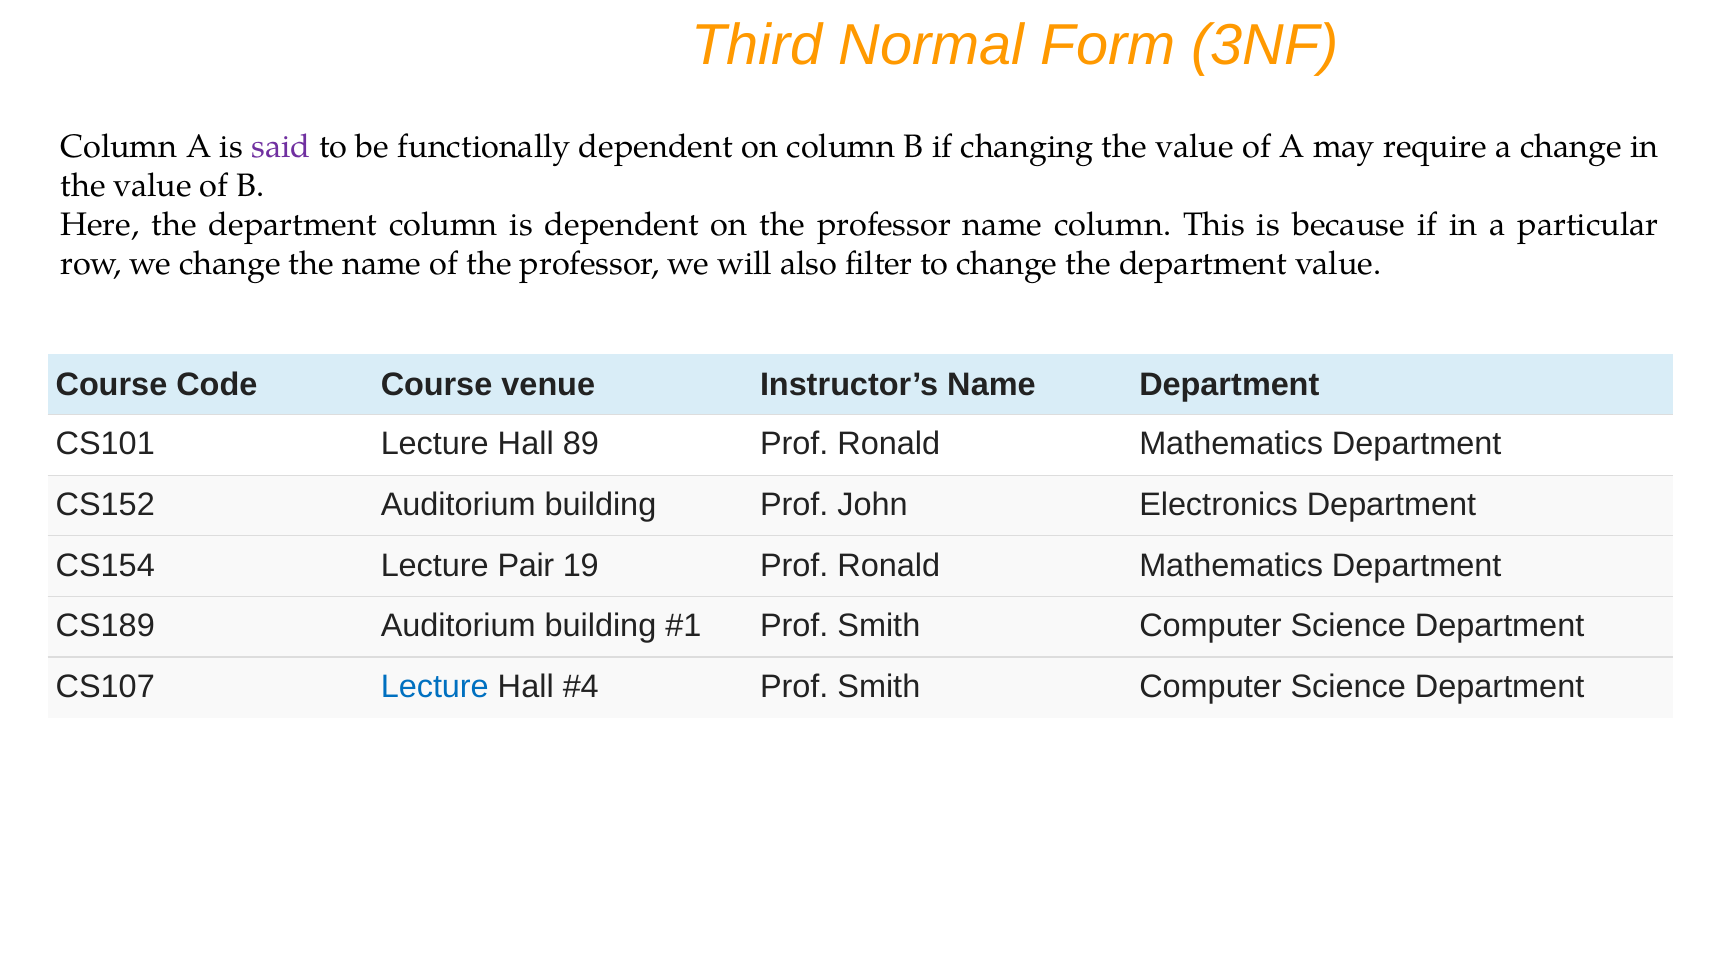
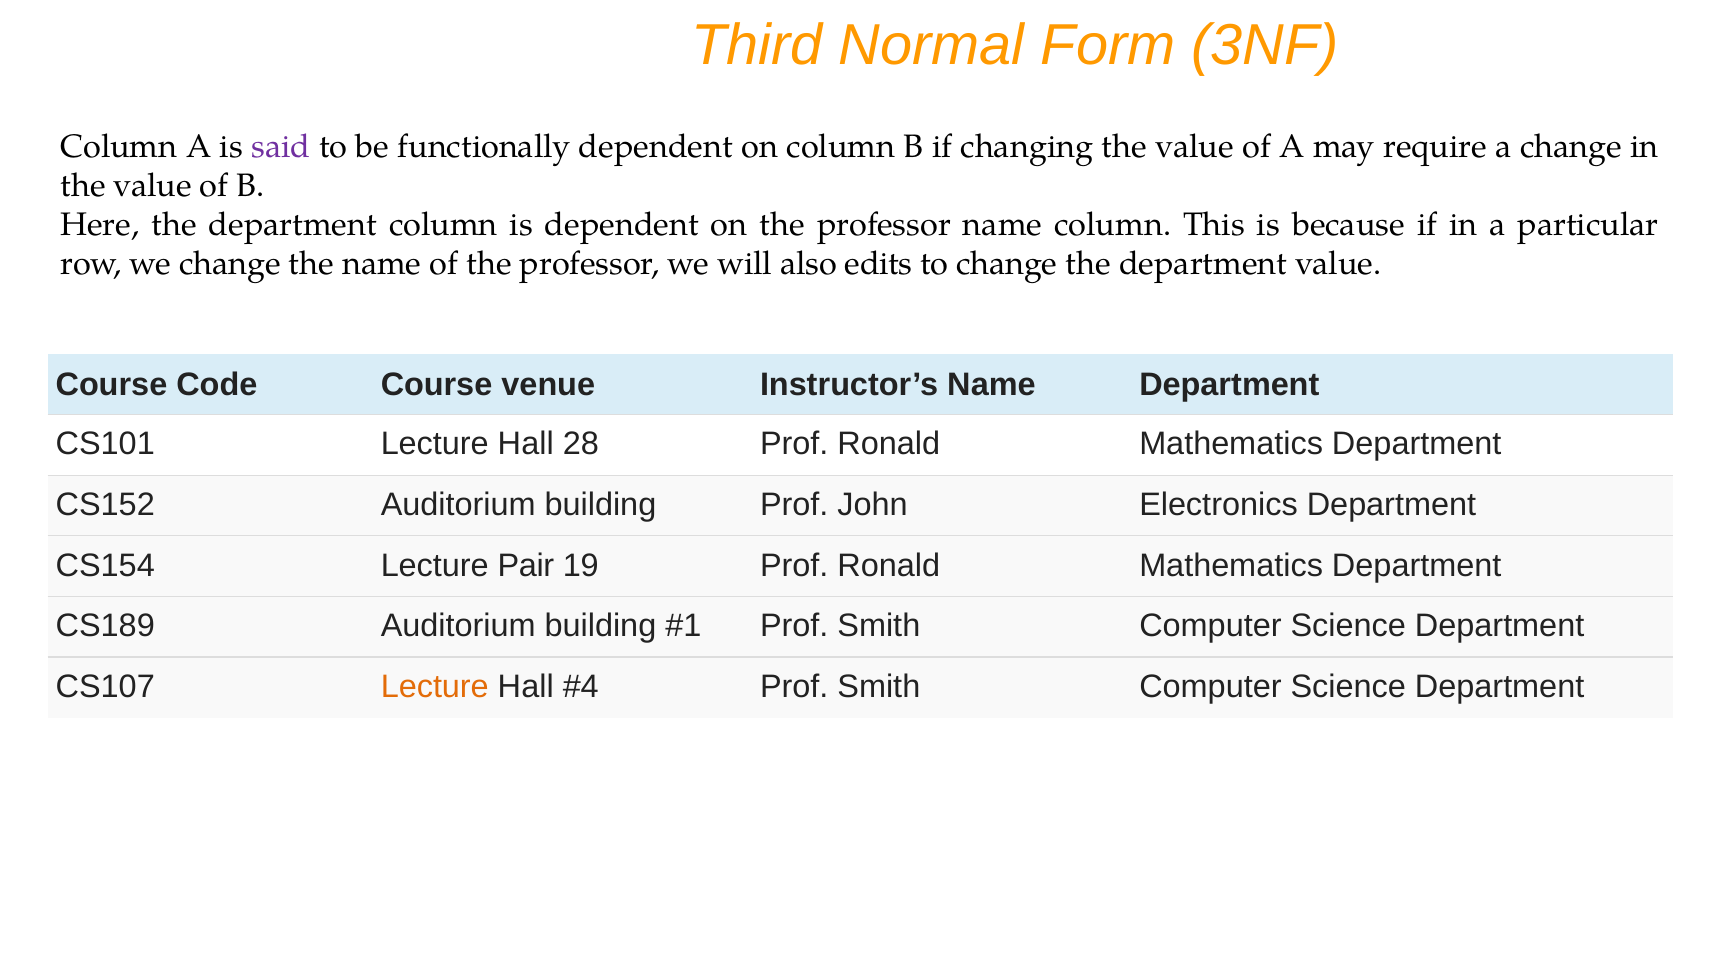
filter: filter -> edits
89: 89 -> 28
Lecture at (435, 686) colour: blue -> orange
